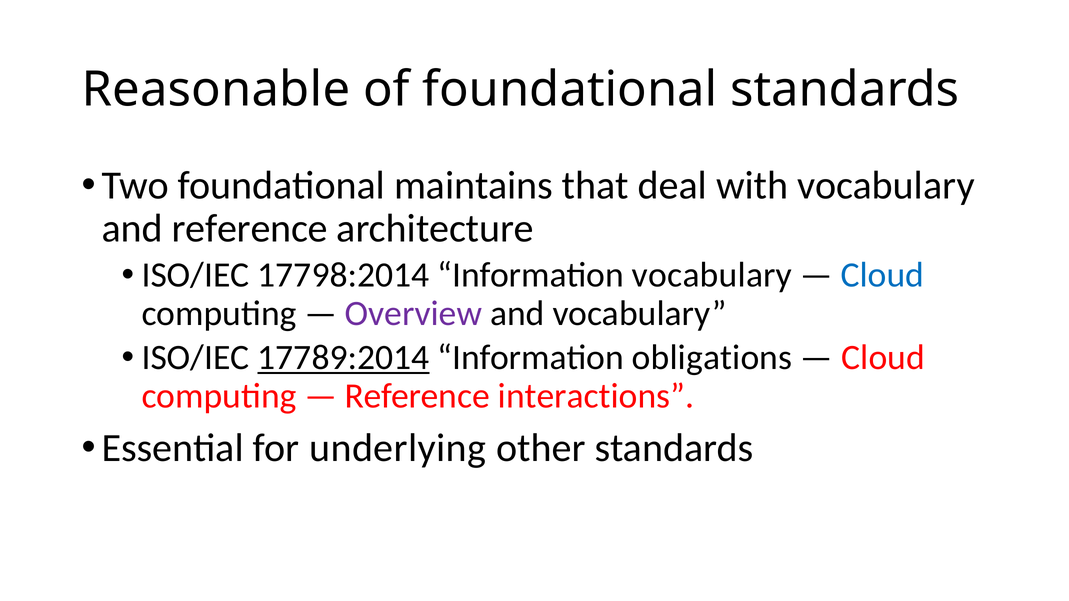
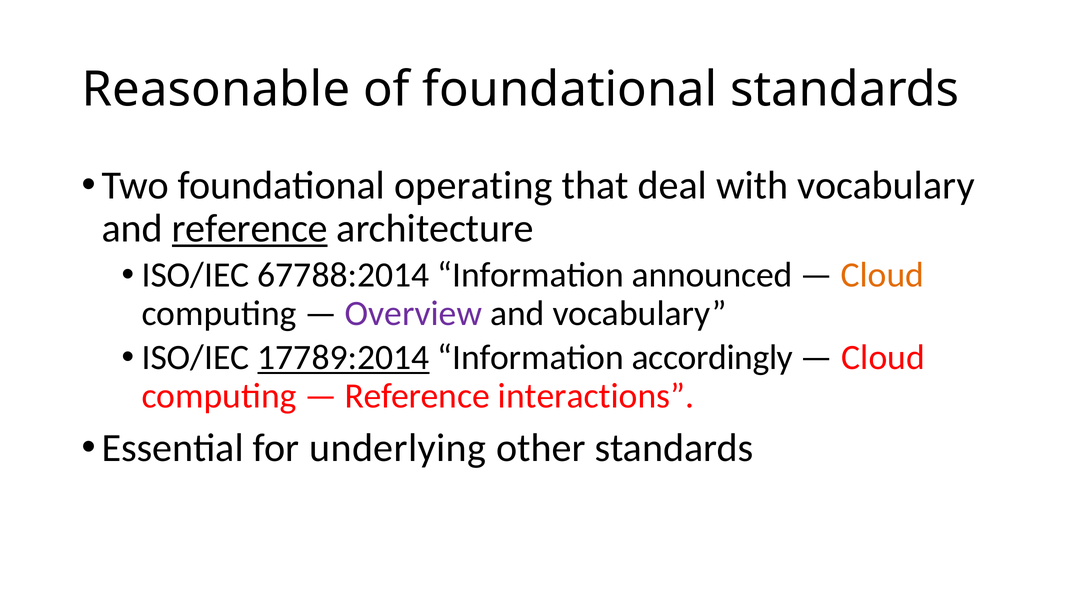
maintains: maintains -> operating
reference at (250, 229) underline: none -> present
17798:2014: 17798:2014 -> 67788:2014
Information vocabulary: vocabulary -> announced
Cloud at (882, 275) colour: blue -> orange
obligations: obligations -> accordingly
